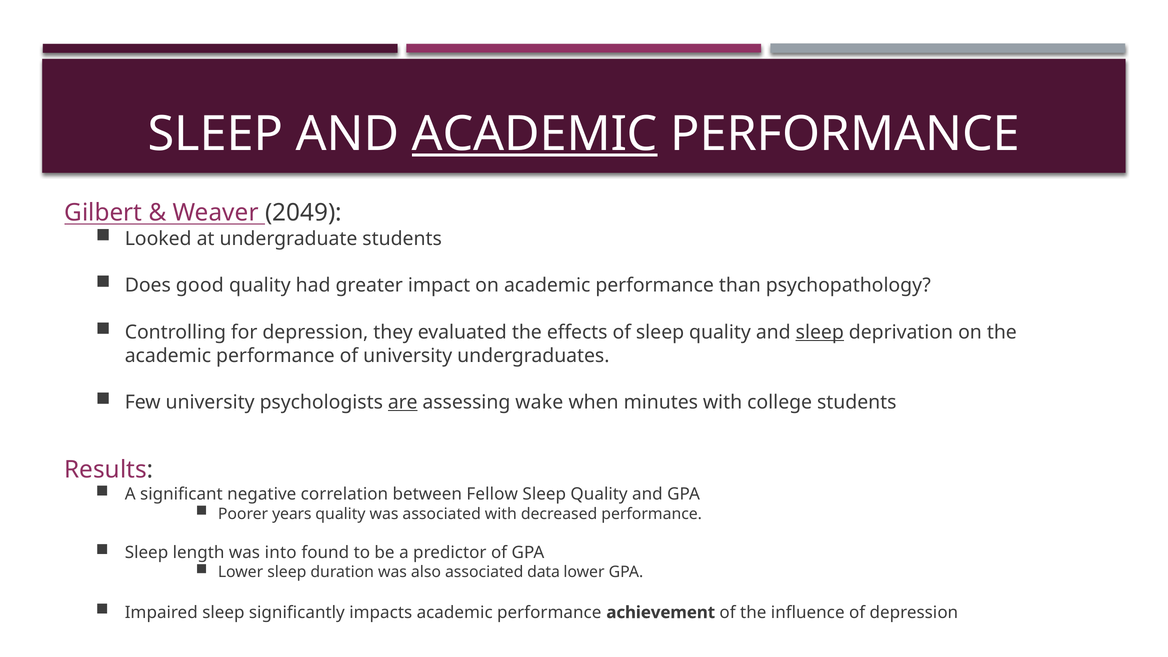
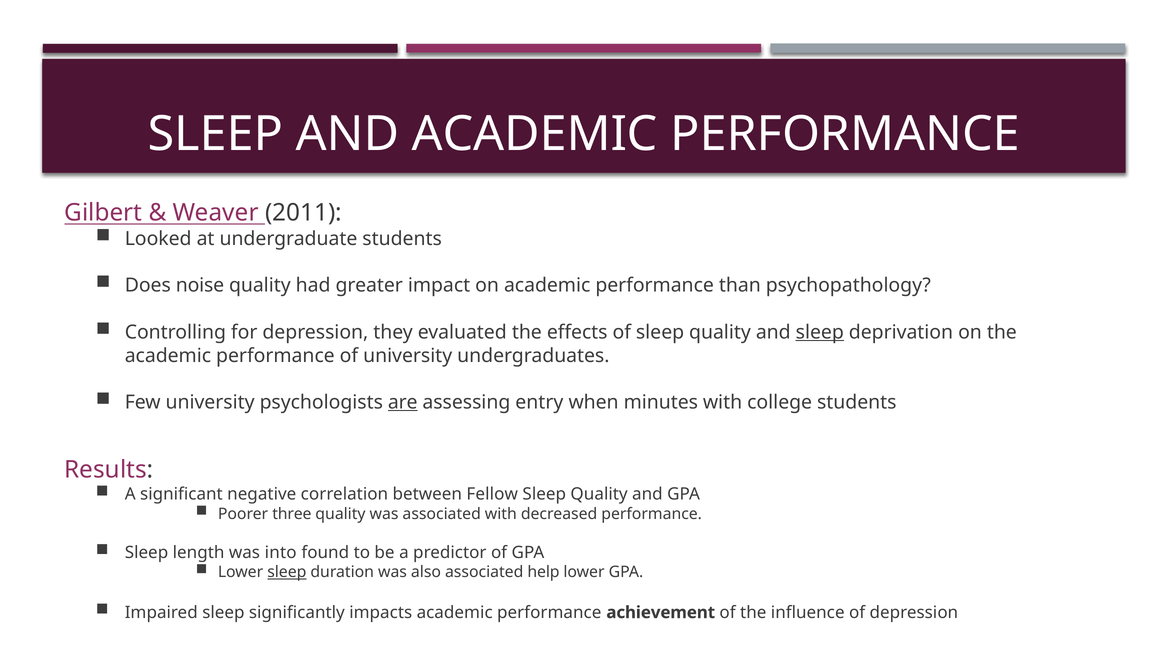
ACADEMIC at (535, 134) underline: present -> none
2049: 2049 -> 2011
good: good -> noise
wake: wake -> entry
years: years -> three
sleep at (287, 572) underline: none -> present
data: data -> help
